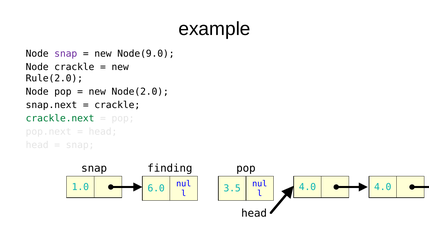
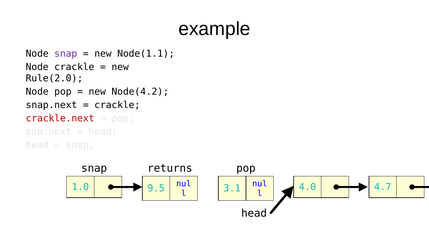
Node(9.0: Node(9.0 -> Node(1.1
Node(2.0: Node(2.0 -> Node(4.2
crackle.next colour: green -> red
finding: finding -> returns
4.0 4.0: 4.0 -> 4.7
6.0: 6.0 -> 9.5
3.5: 3.5 -> 3.1
